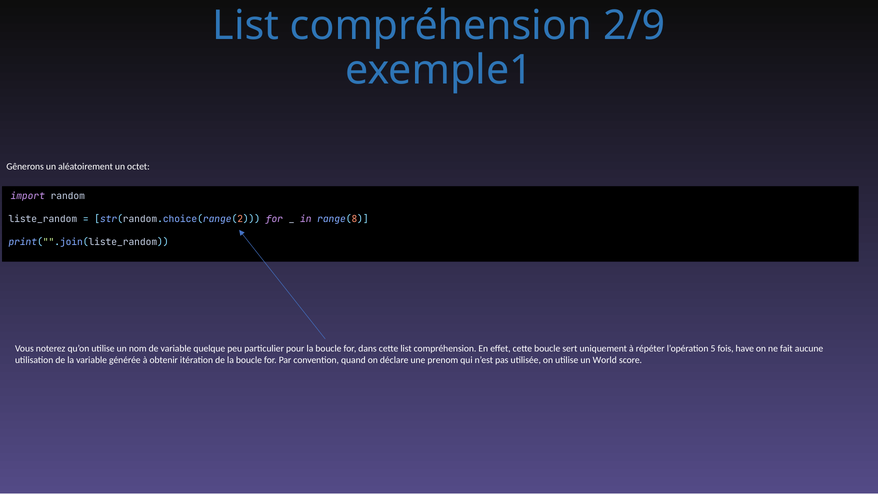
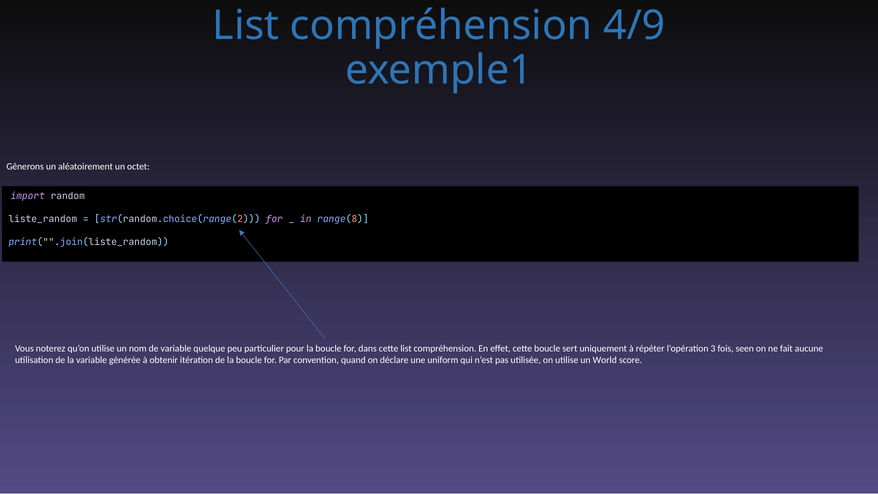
2/9: 2/9 -> 4/9
5: 5 -> 3
have: have -> seen
prenom: prenom -> uniform
